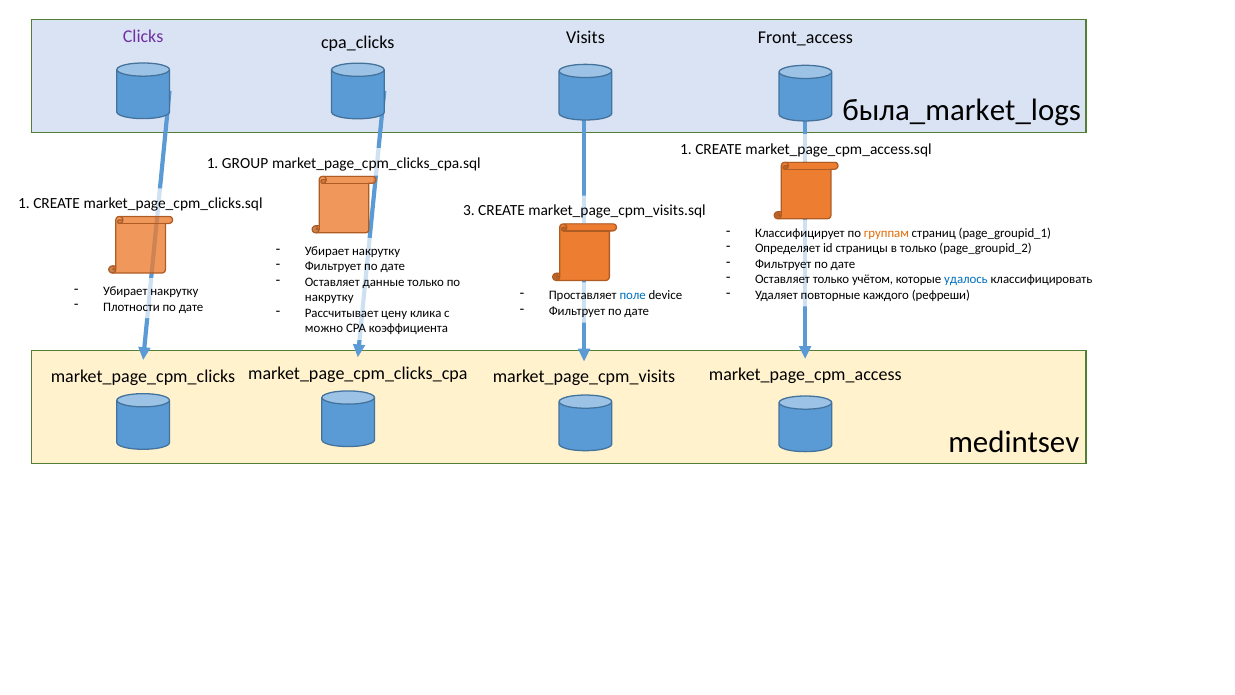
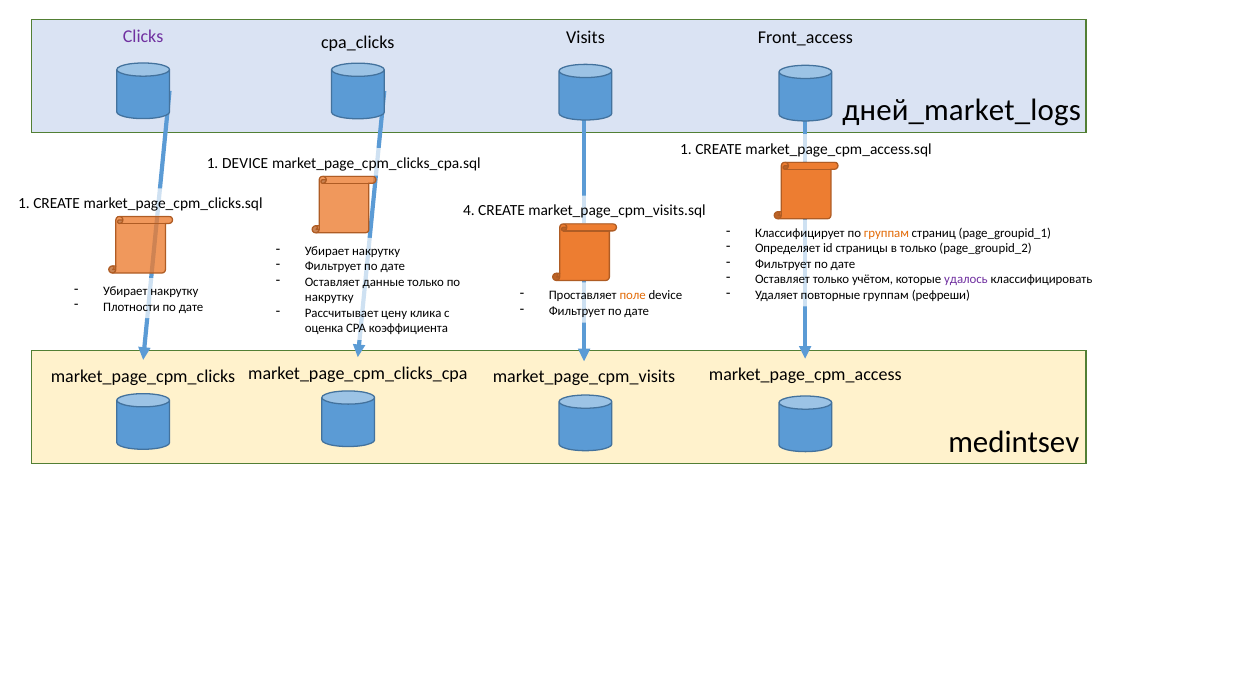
была_market_logs: была_market_logs -> дней_market_logs
1 GROUP: GROUP -> DEVICE
3: 3 -> 4
удалось colour: blue -> purple
повторные каждого: каждого -> группам
поле colour: blue -> orange
можно: можно -> оценка
